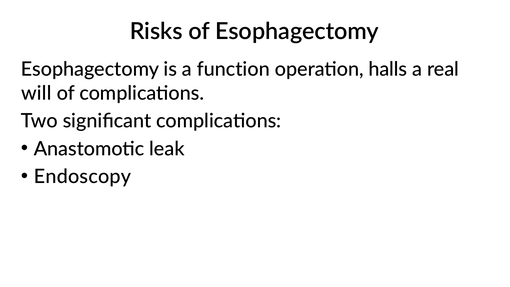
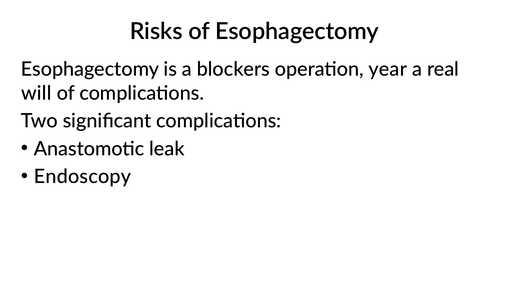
function: function -> blockers
halls: halls -> year
